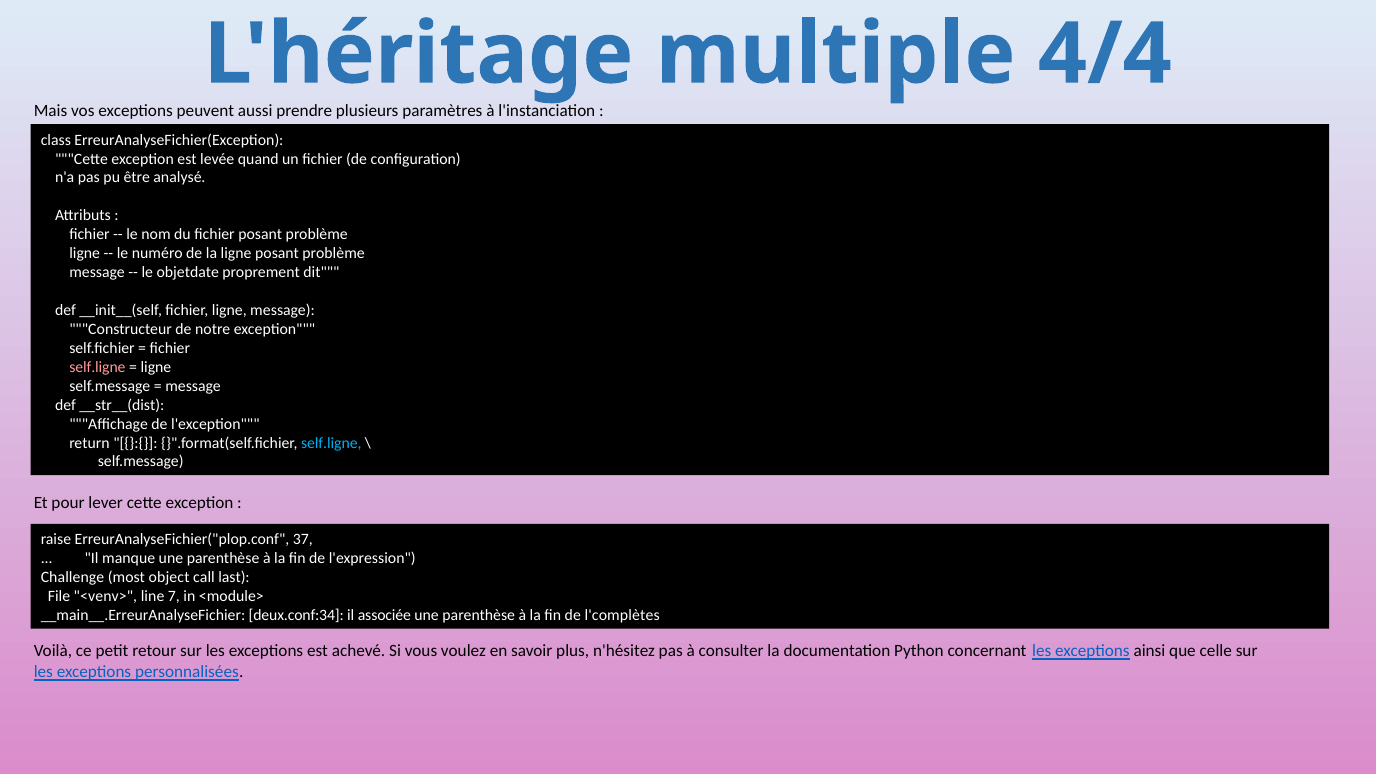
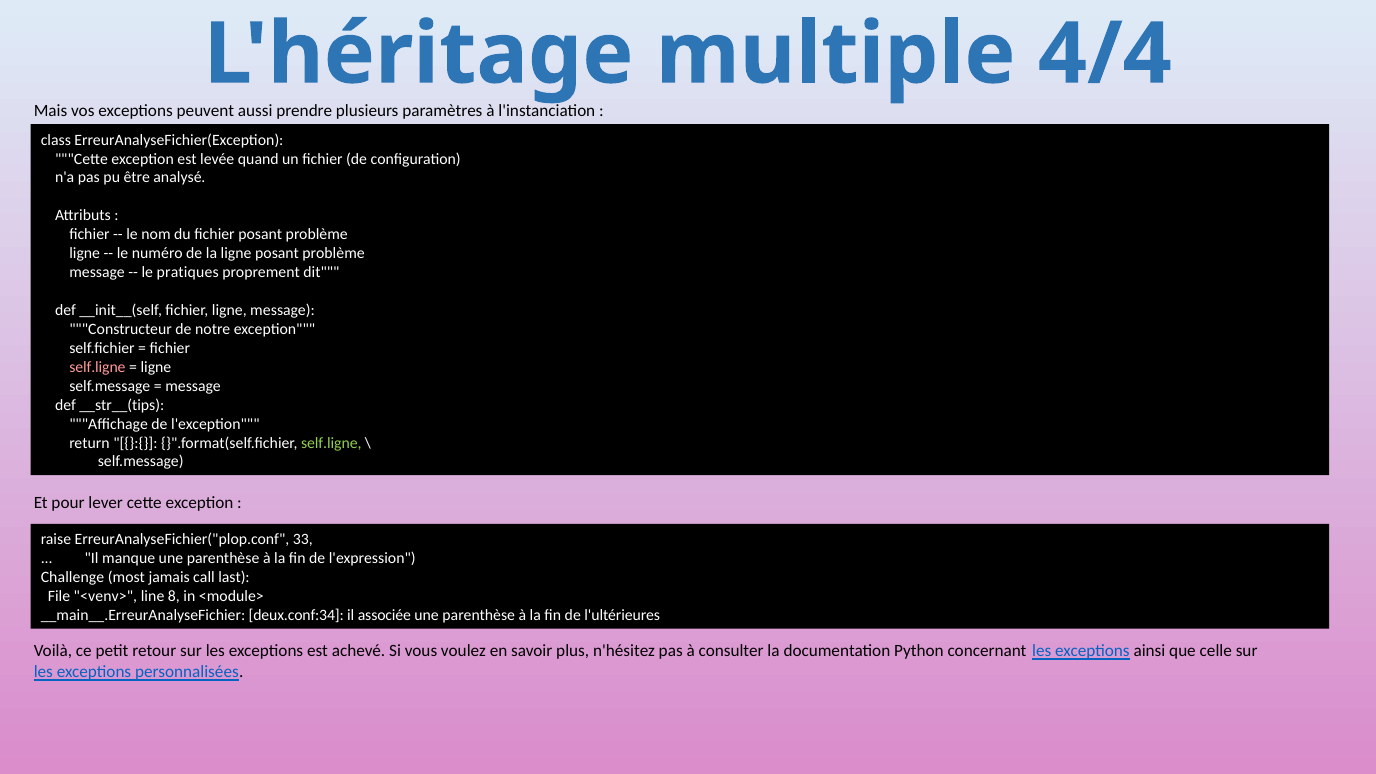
objetdate: objetdate -> pratiques
__str__(dist: __str__(dist -> __str__(tips
self.ligne at (331, 443) colour: light blue -> light green
37: 37 -> 33
object: object -> jamais
7: 7 -> 8
l'complètes: l'complètes -> l'ultérieures
